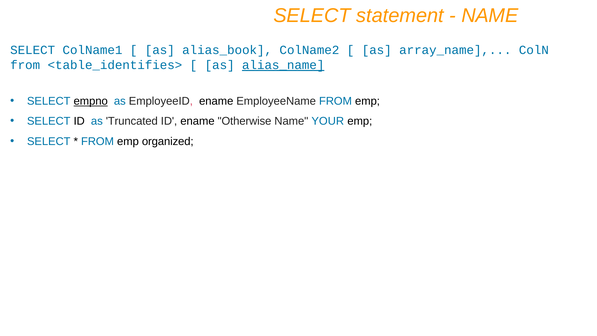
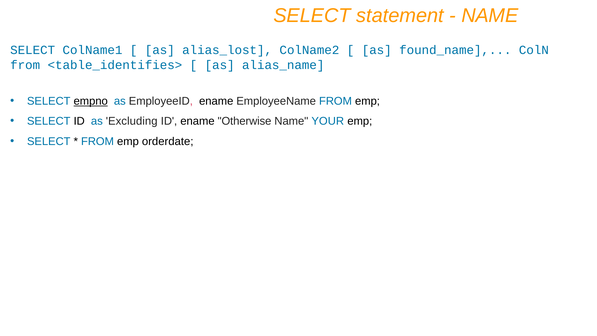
alias_book: alias_book -> alias_lost
array_name: array_name -> found_name
alias_name underline: present -> none
Truncated: Truncated -> Excluding
organized: organized -> orderdate
